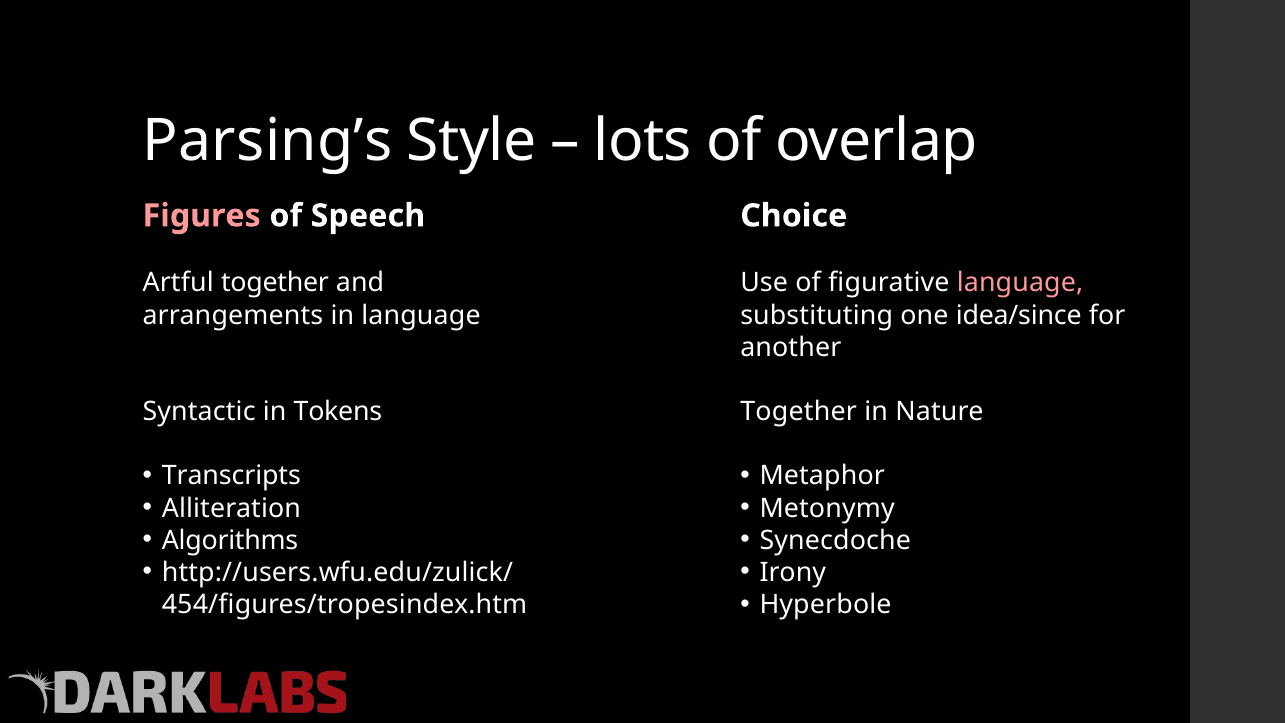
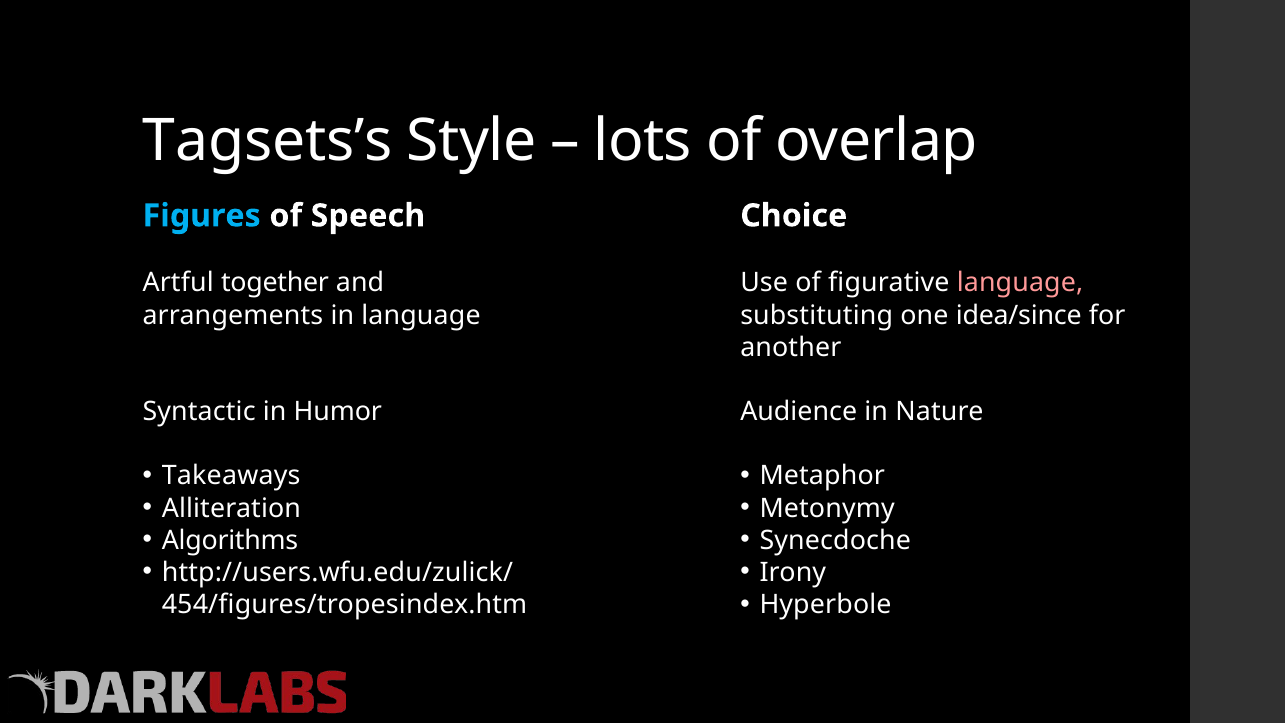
Parsing’s: Parsing’s -> Tagsets’s
Figures colour: pink -> light blue
Tokens: Tokens -> Humor
Together at (799, 412): Together -> Audience
Transcripts: Transcripts -> Takeaways
